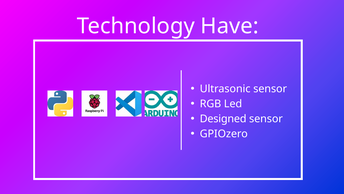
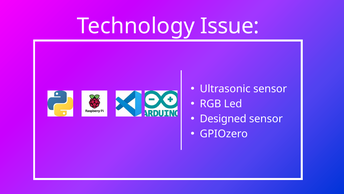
Have: Have -> Issue
